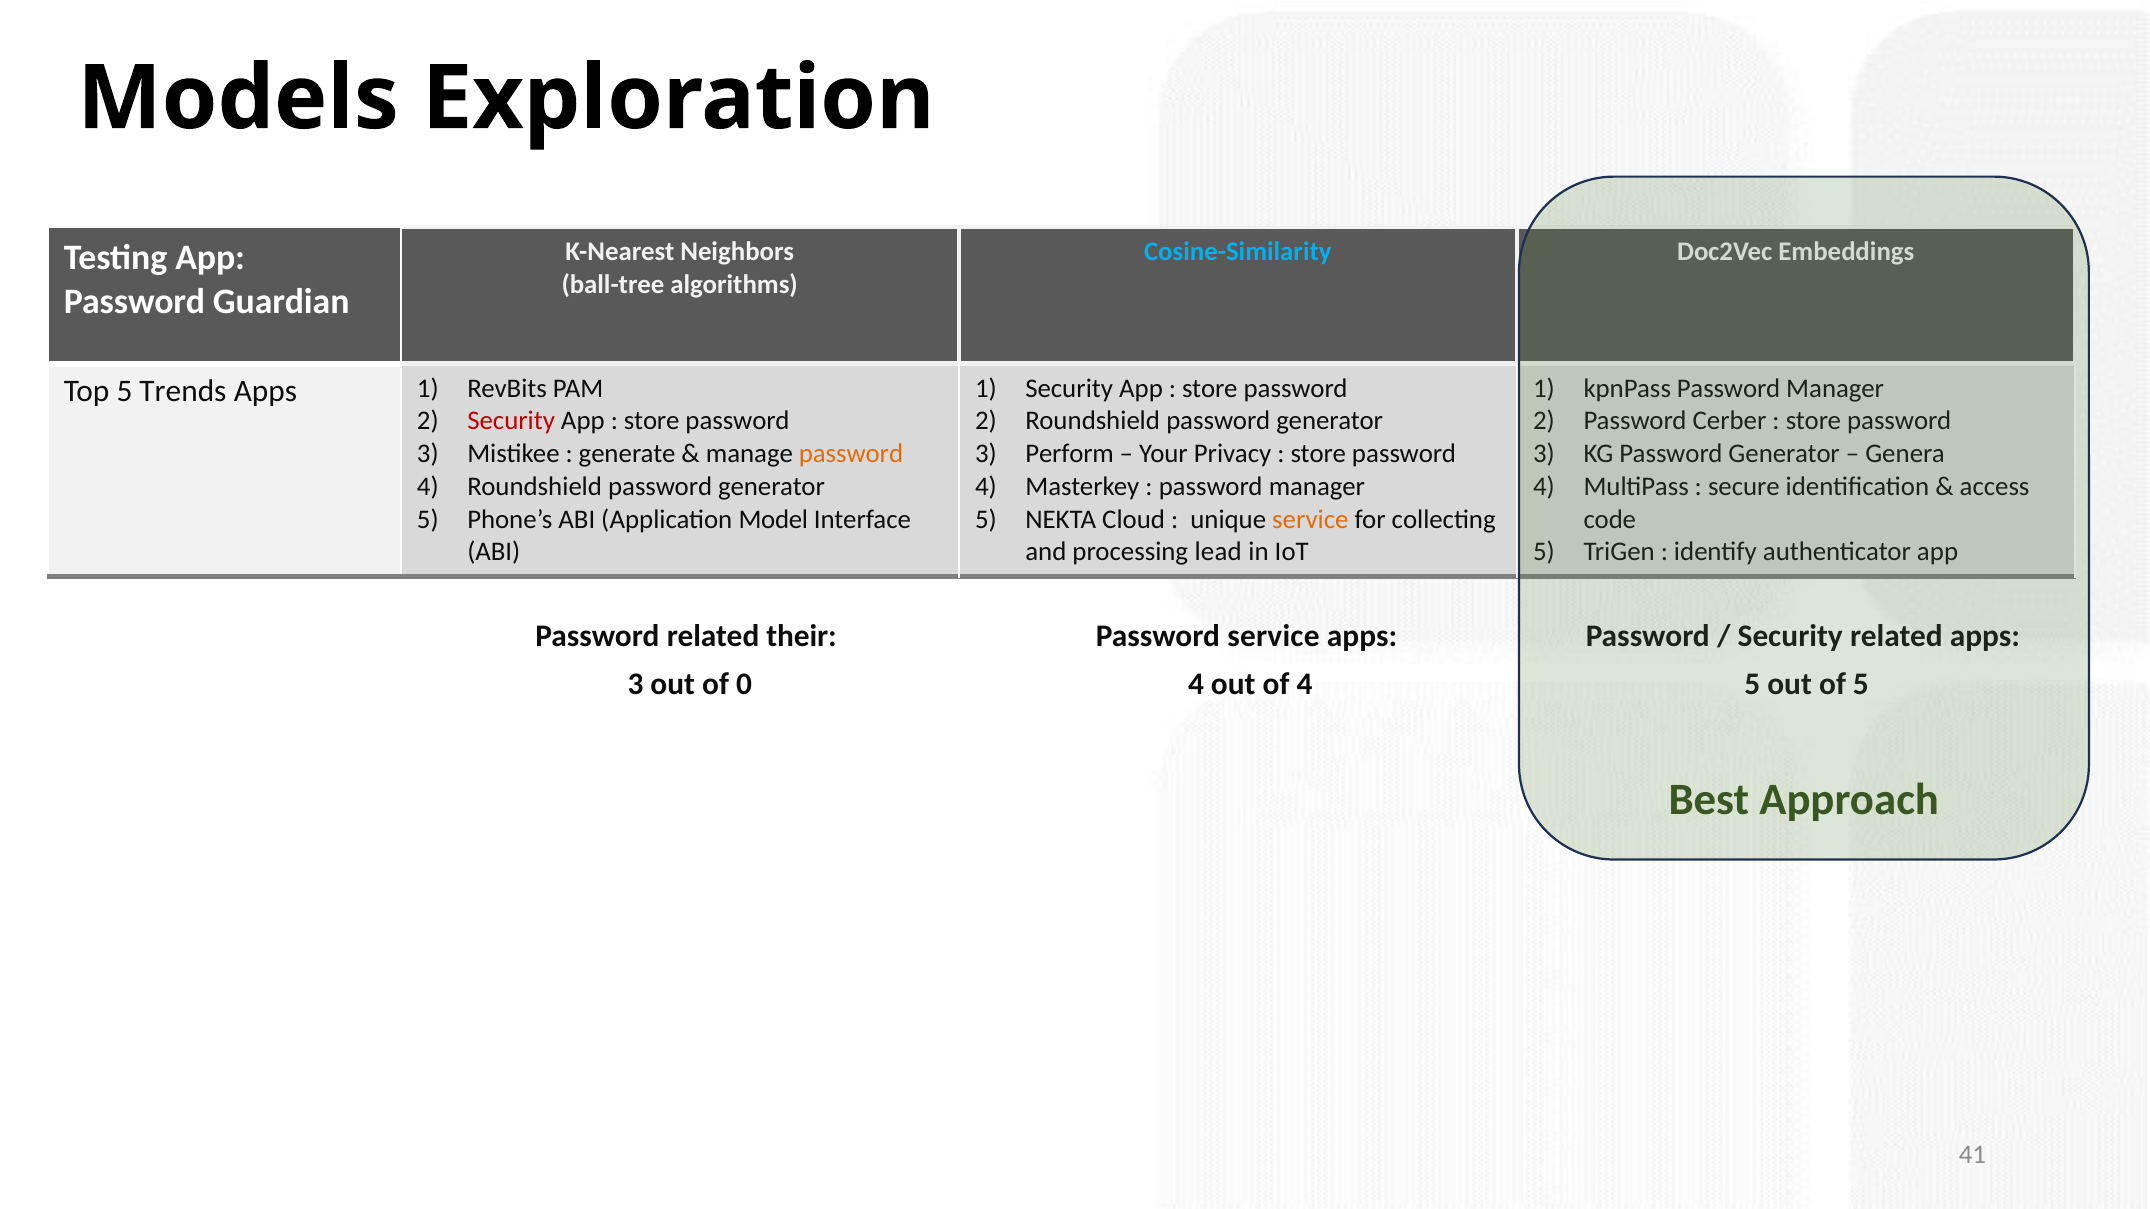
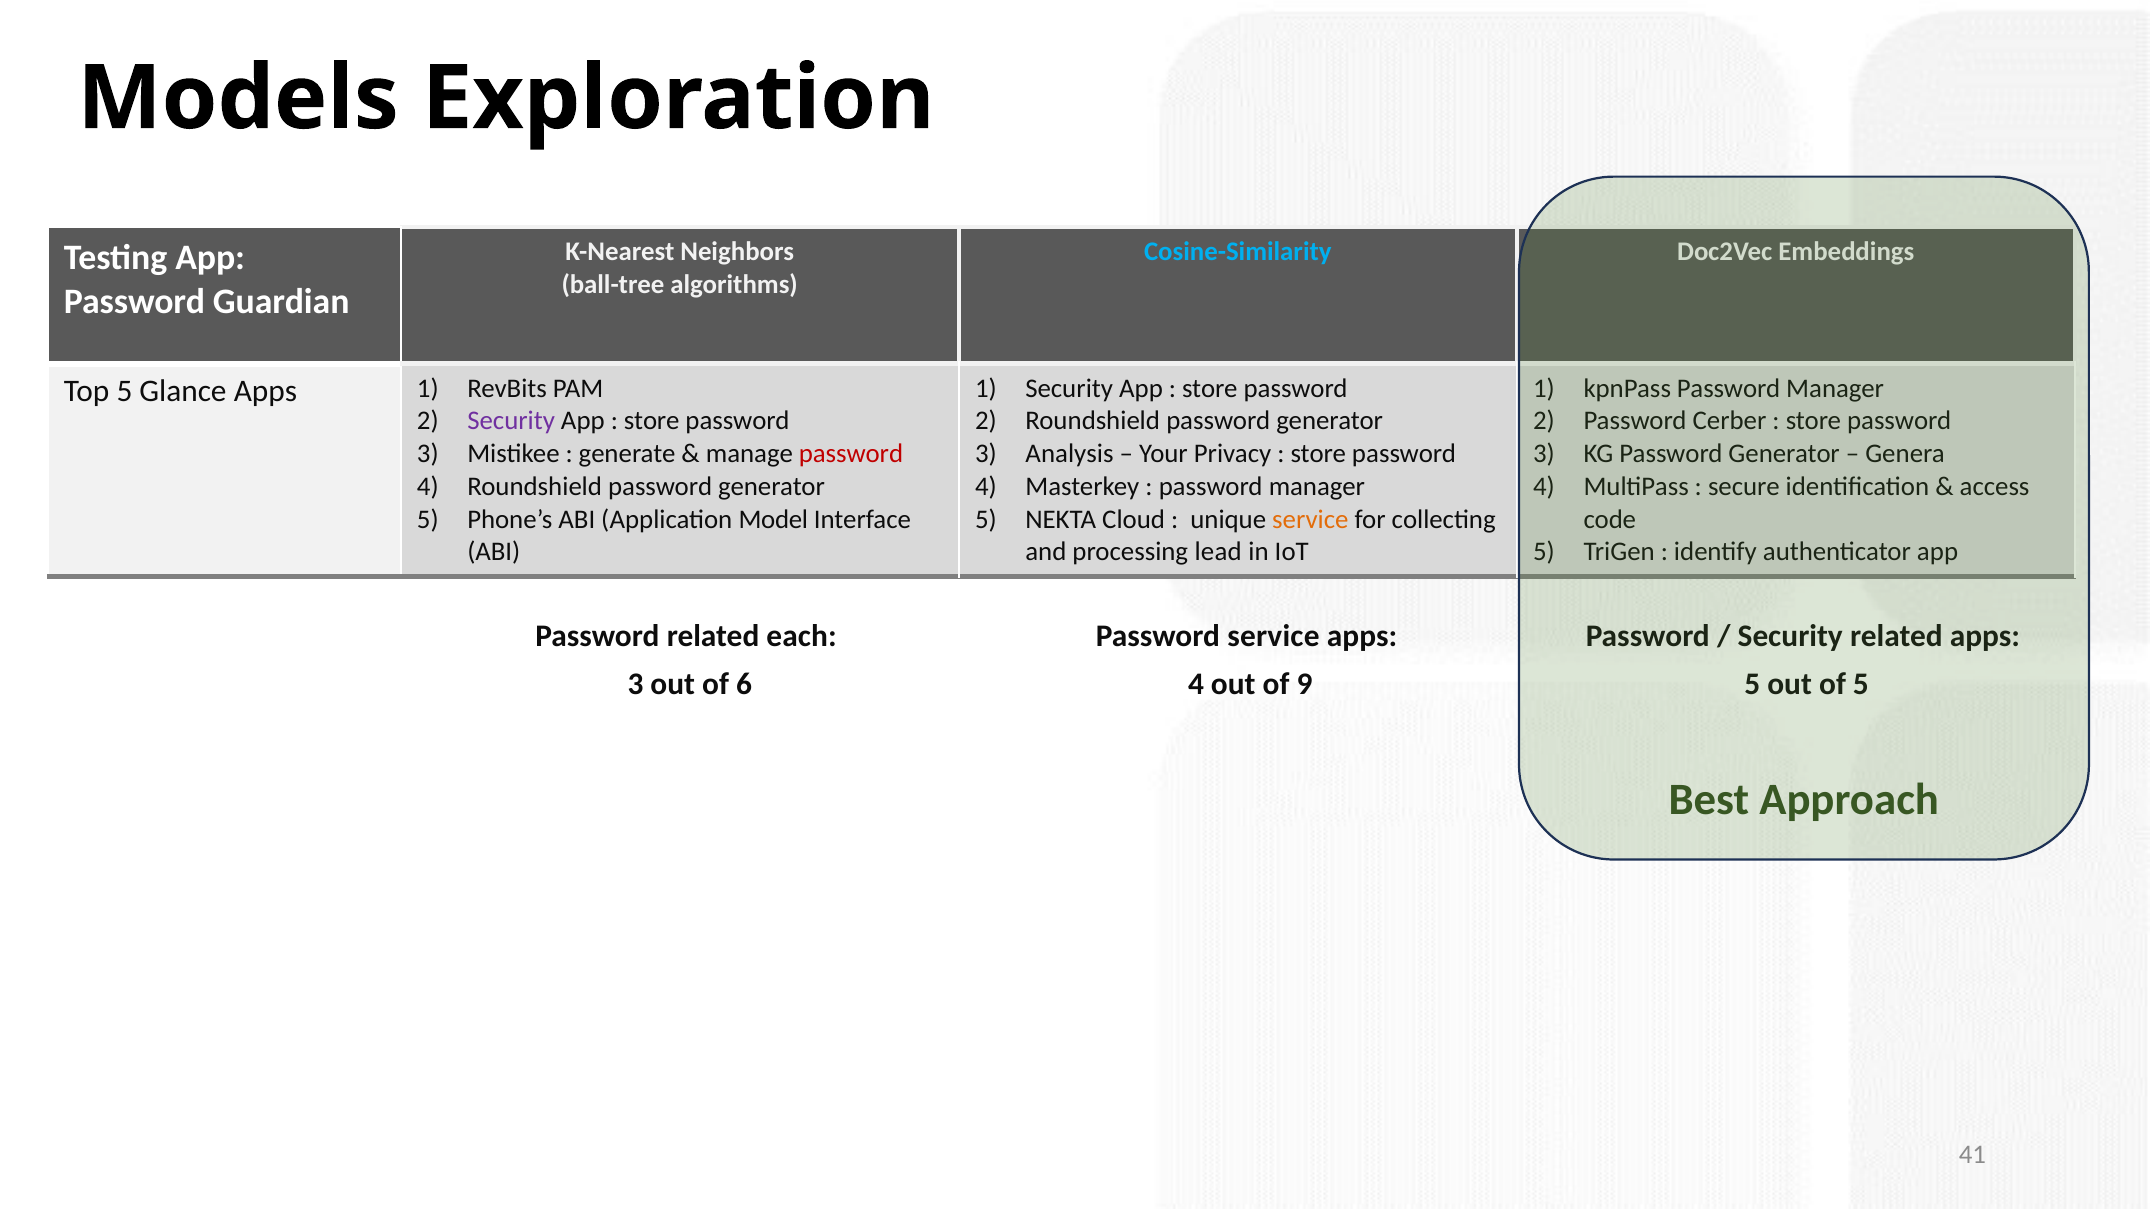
Trends: Trends -> Glance
Security at (511, 421) colour: red -> purple
password at (851, 454) colour: orange -> red
Perform: Perform -> Analysis
their: their -> each
0: 0 -> 6
of 4: 4 -> 9
